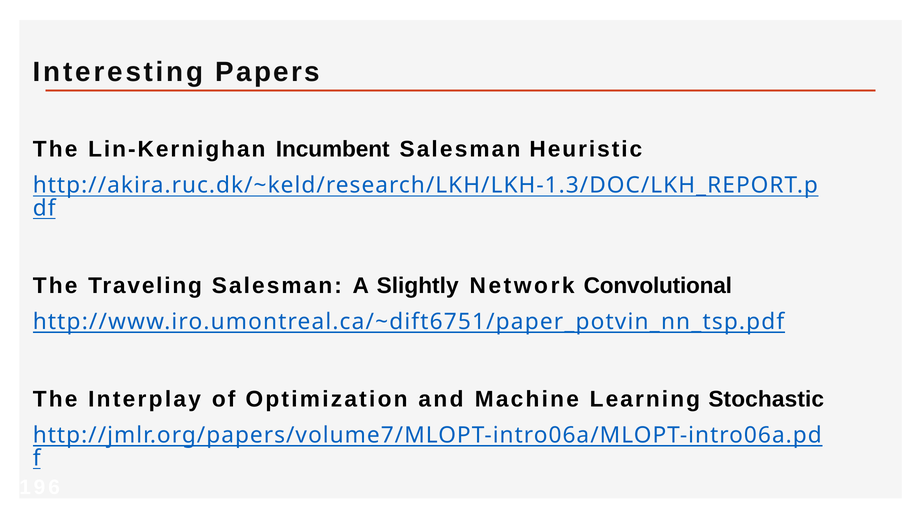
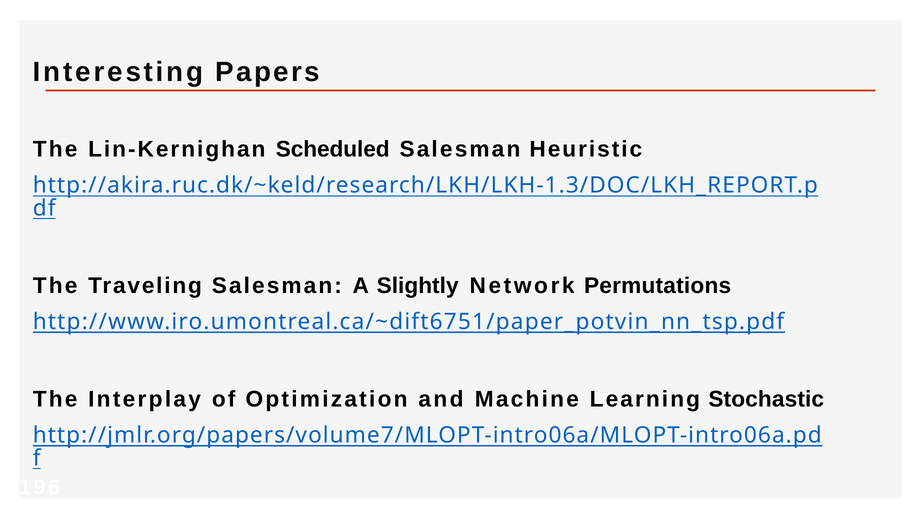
Incumbent: Incumbent -> Scheduled
Convolutional: Convolutional -> Permutations
